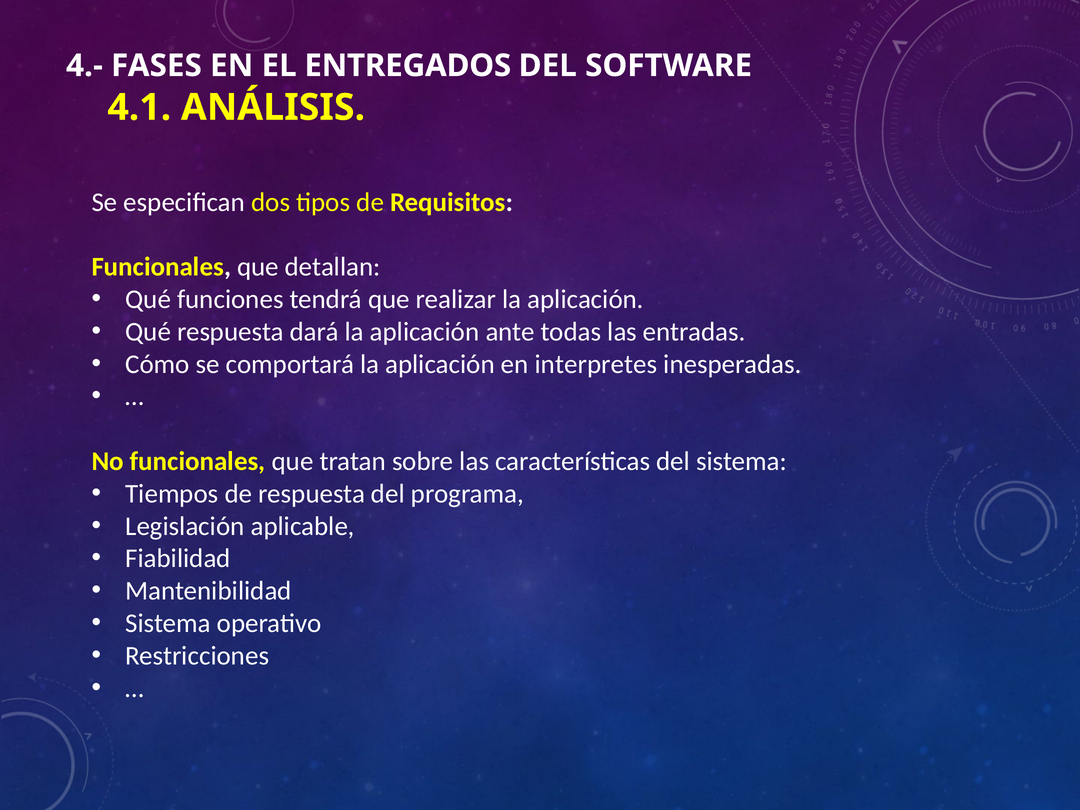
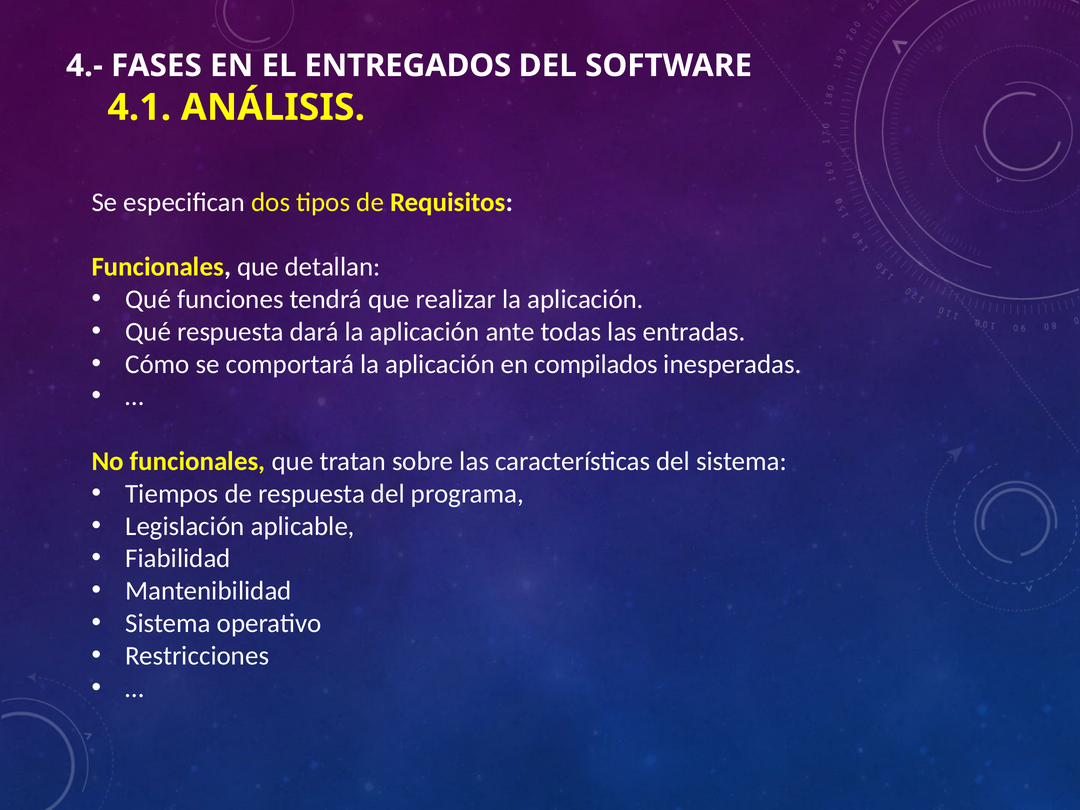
interpretes: interpretes -> compilados
